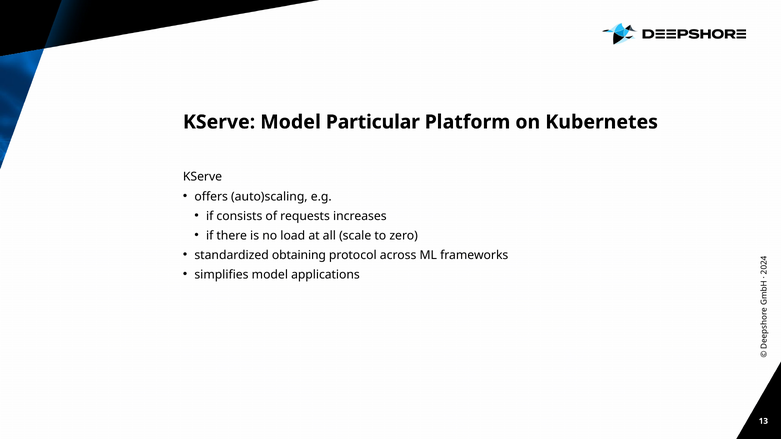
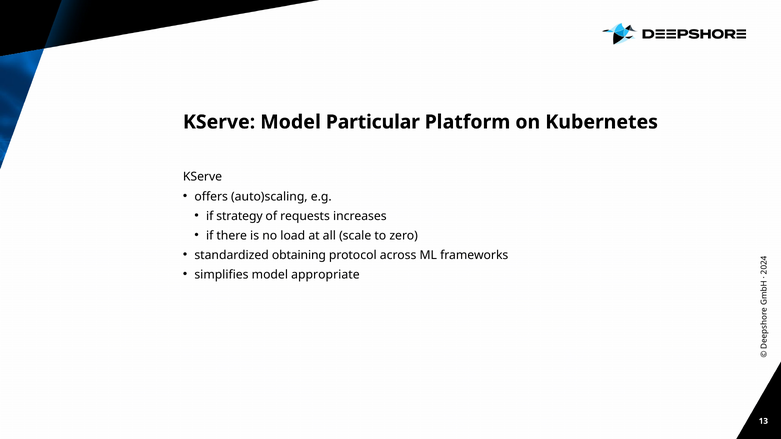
consists: consists -> strategy
applications: applications -> appropriate
